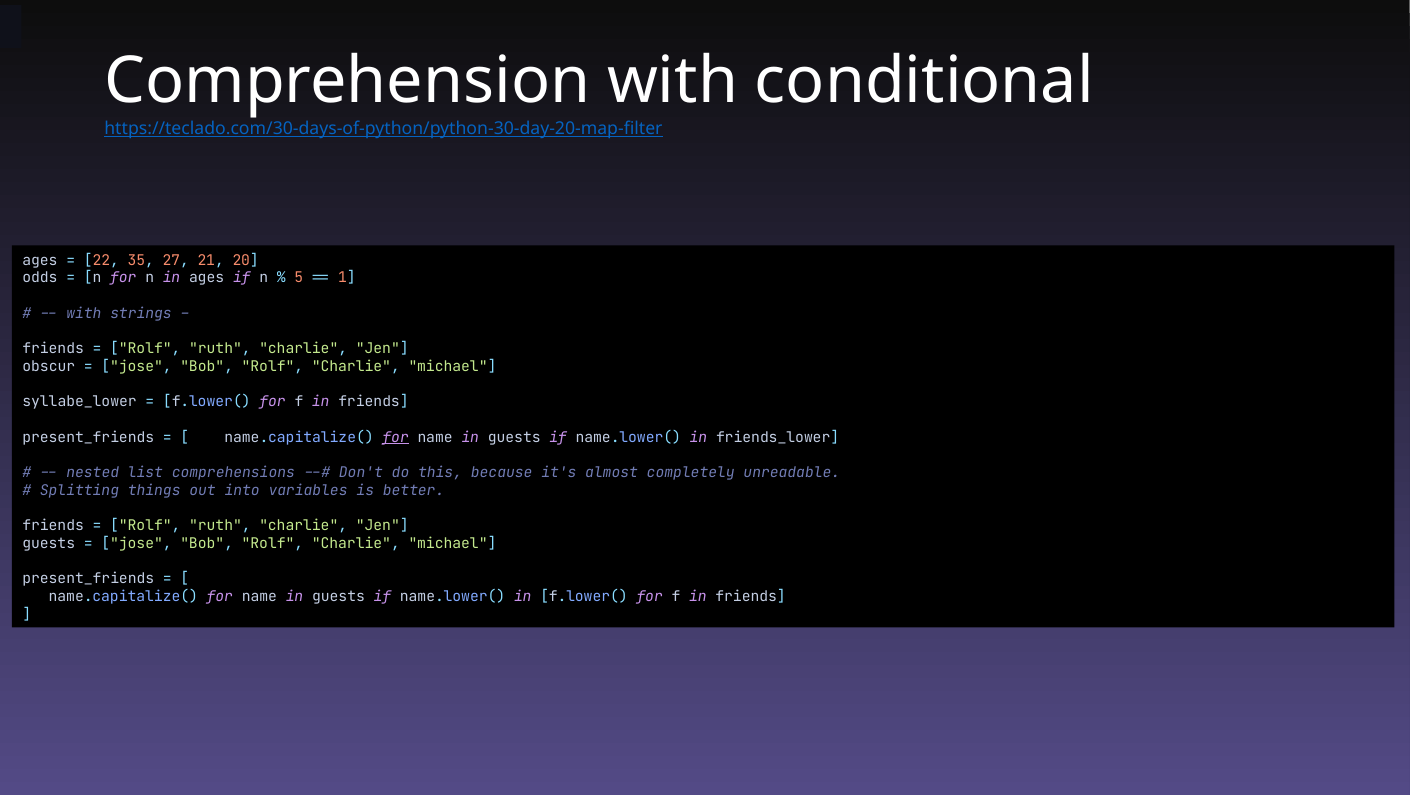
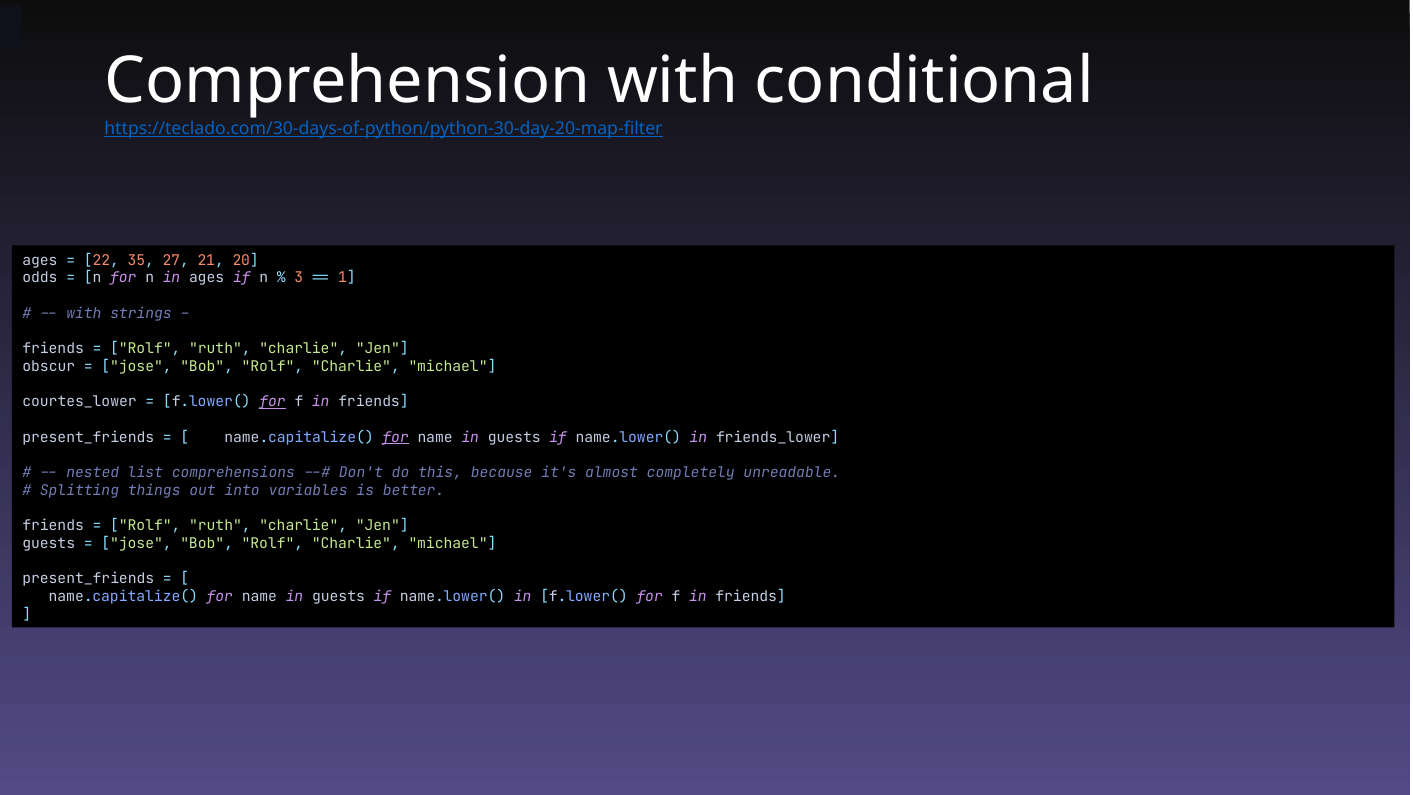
5: 5 -> 3
syllabe_lower: syllabe_lower -> courtes_lower
for at (273, 402) underline: none -> present
